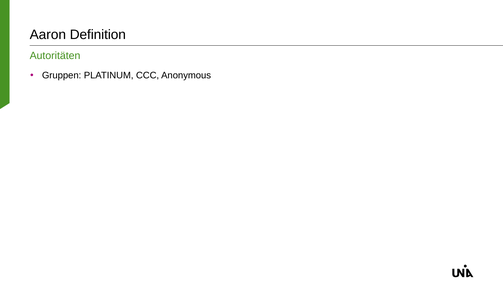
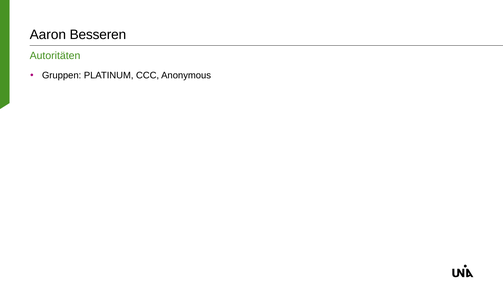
Definition: Definition -> Besseren
